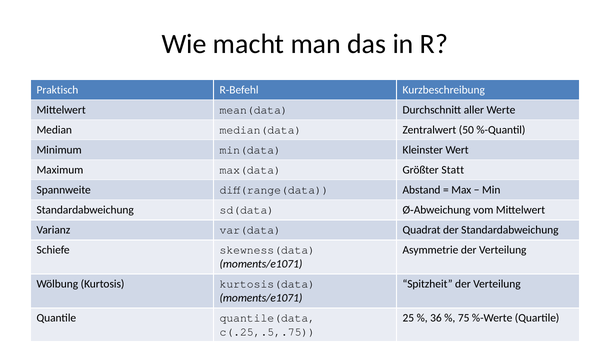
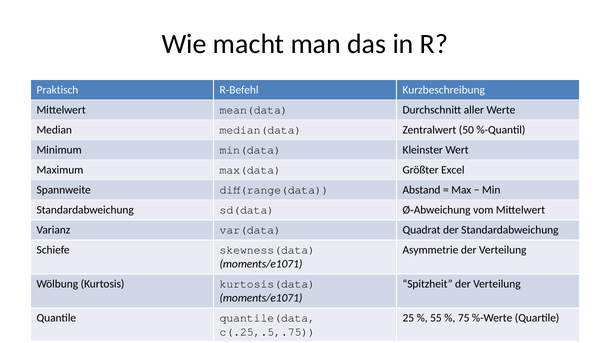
Statt: Statt -> Excel
36: 36 -> 55
